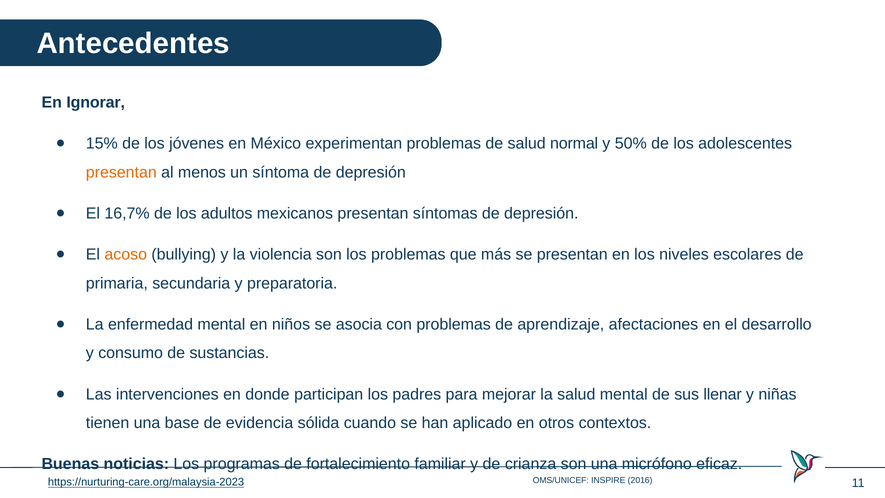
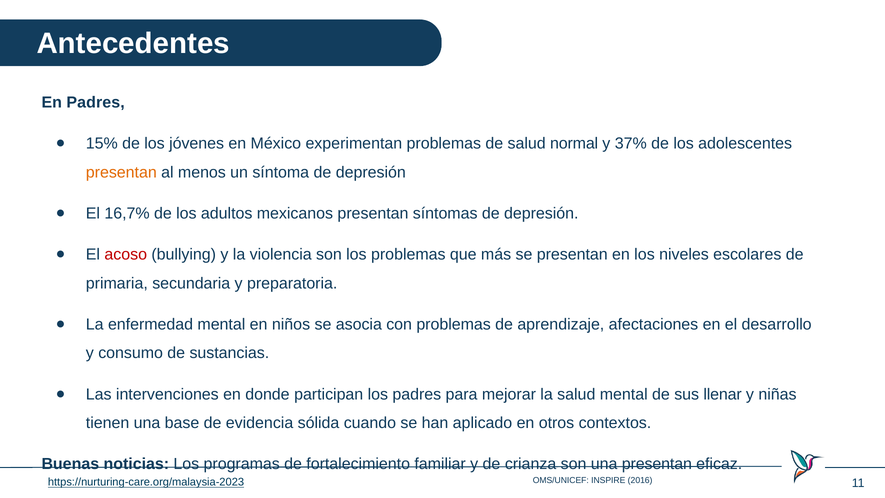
En Ignorar: Ignorar -> Padres
50%: 50% -> 37%
acoso colour: orange -> red
una micrófono: micrófono -> presentan
